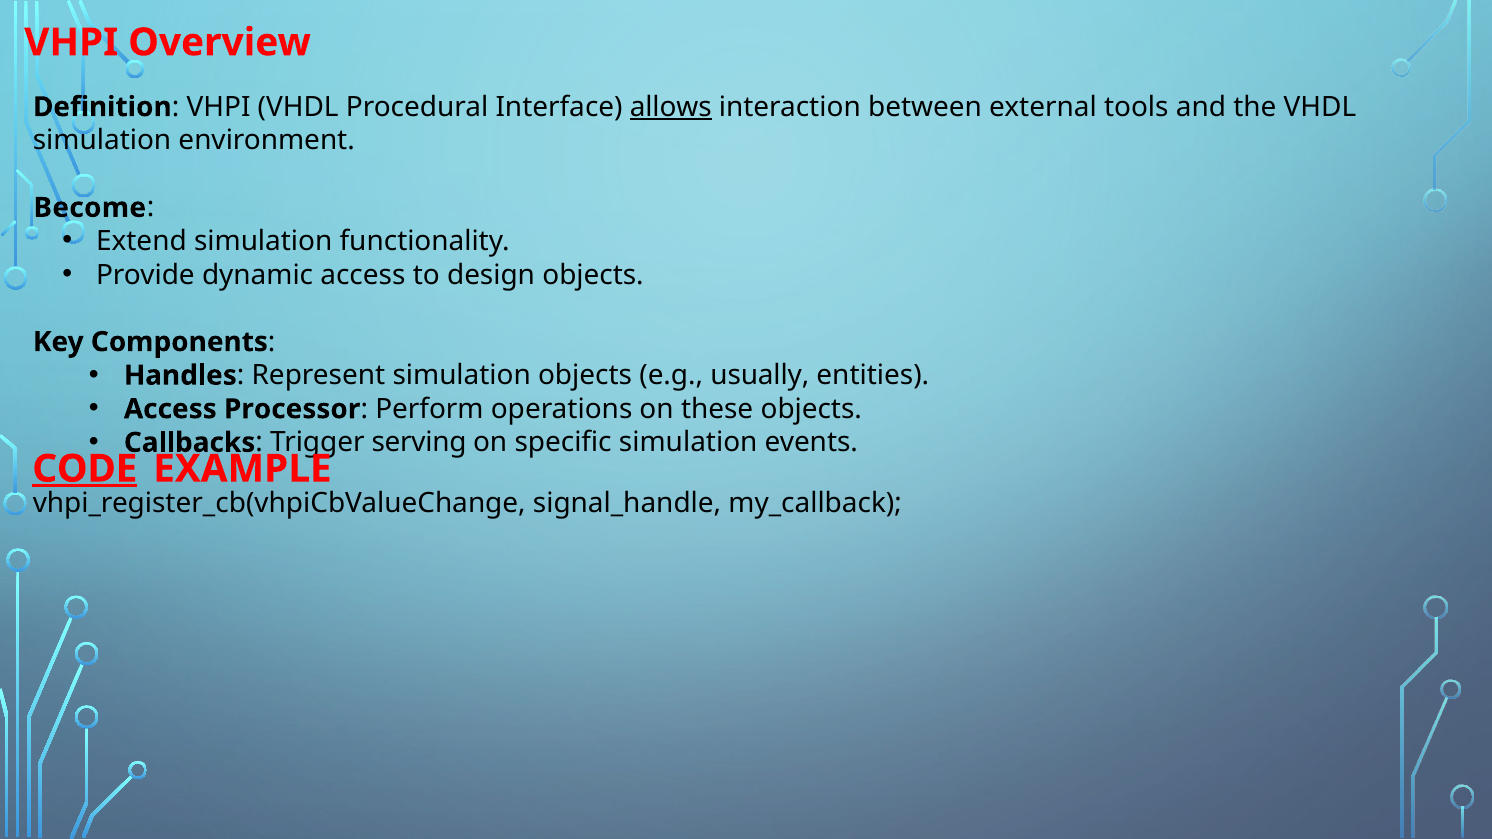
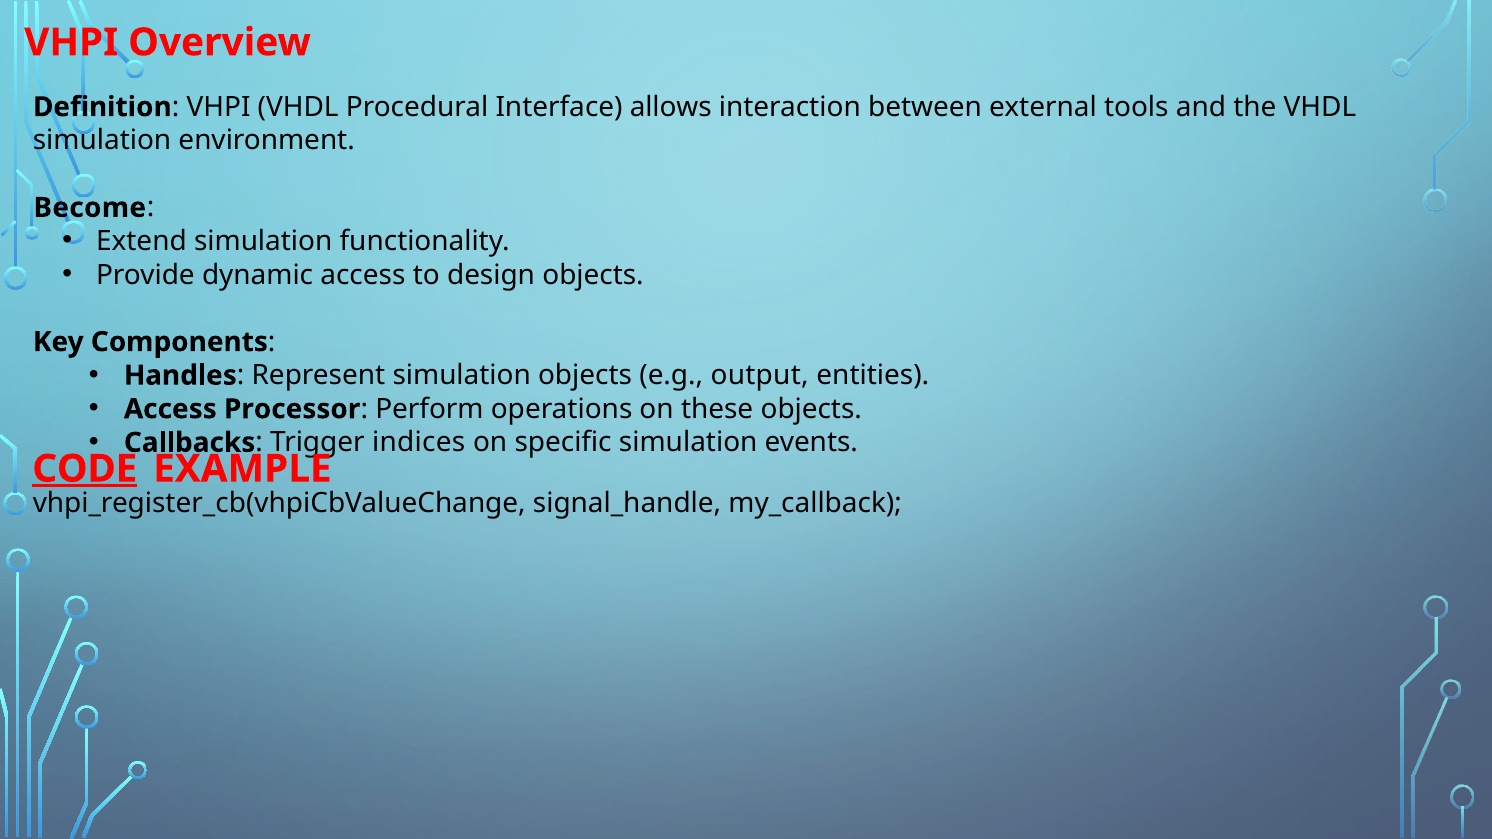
allows underline: present -> none
usually: usually -> output
serving: serving -> indices
